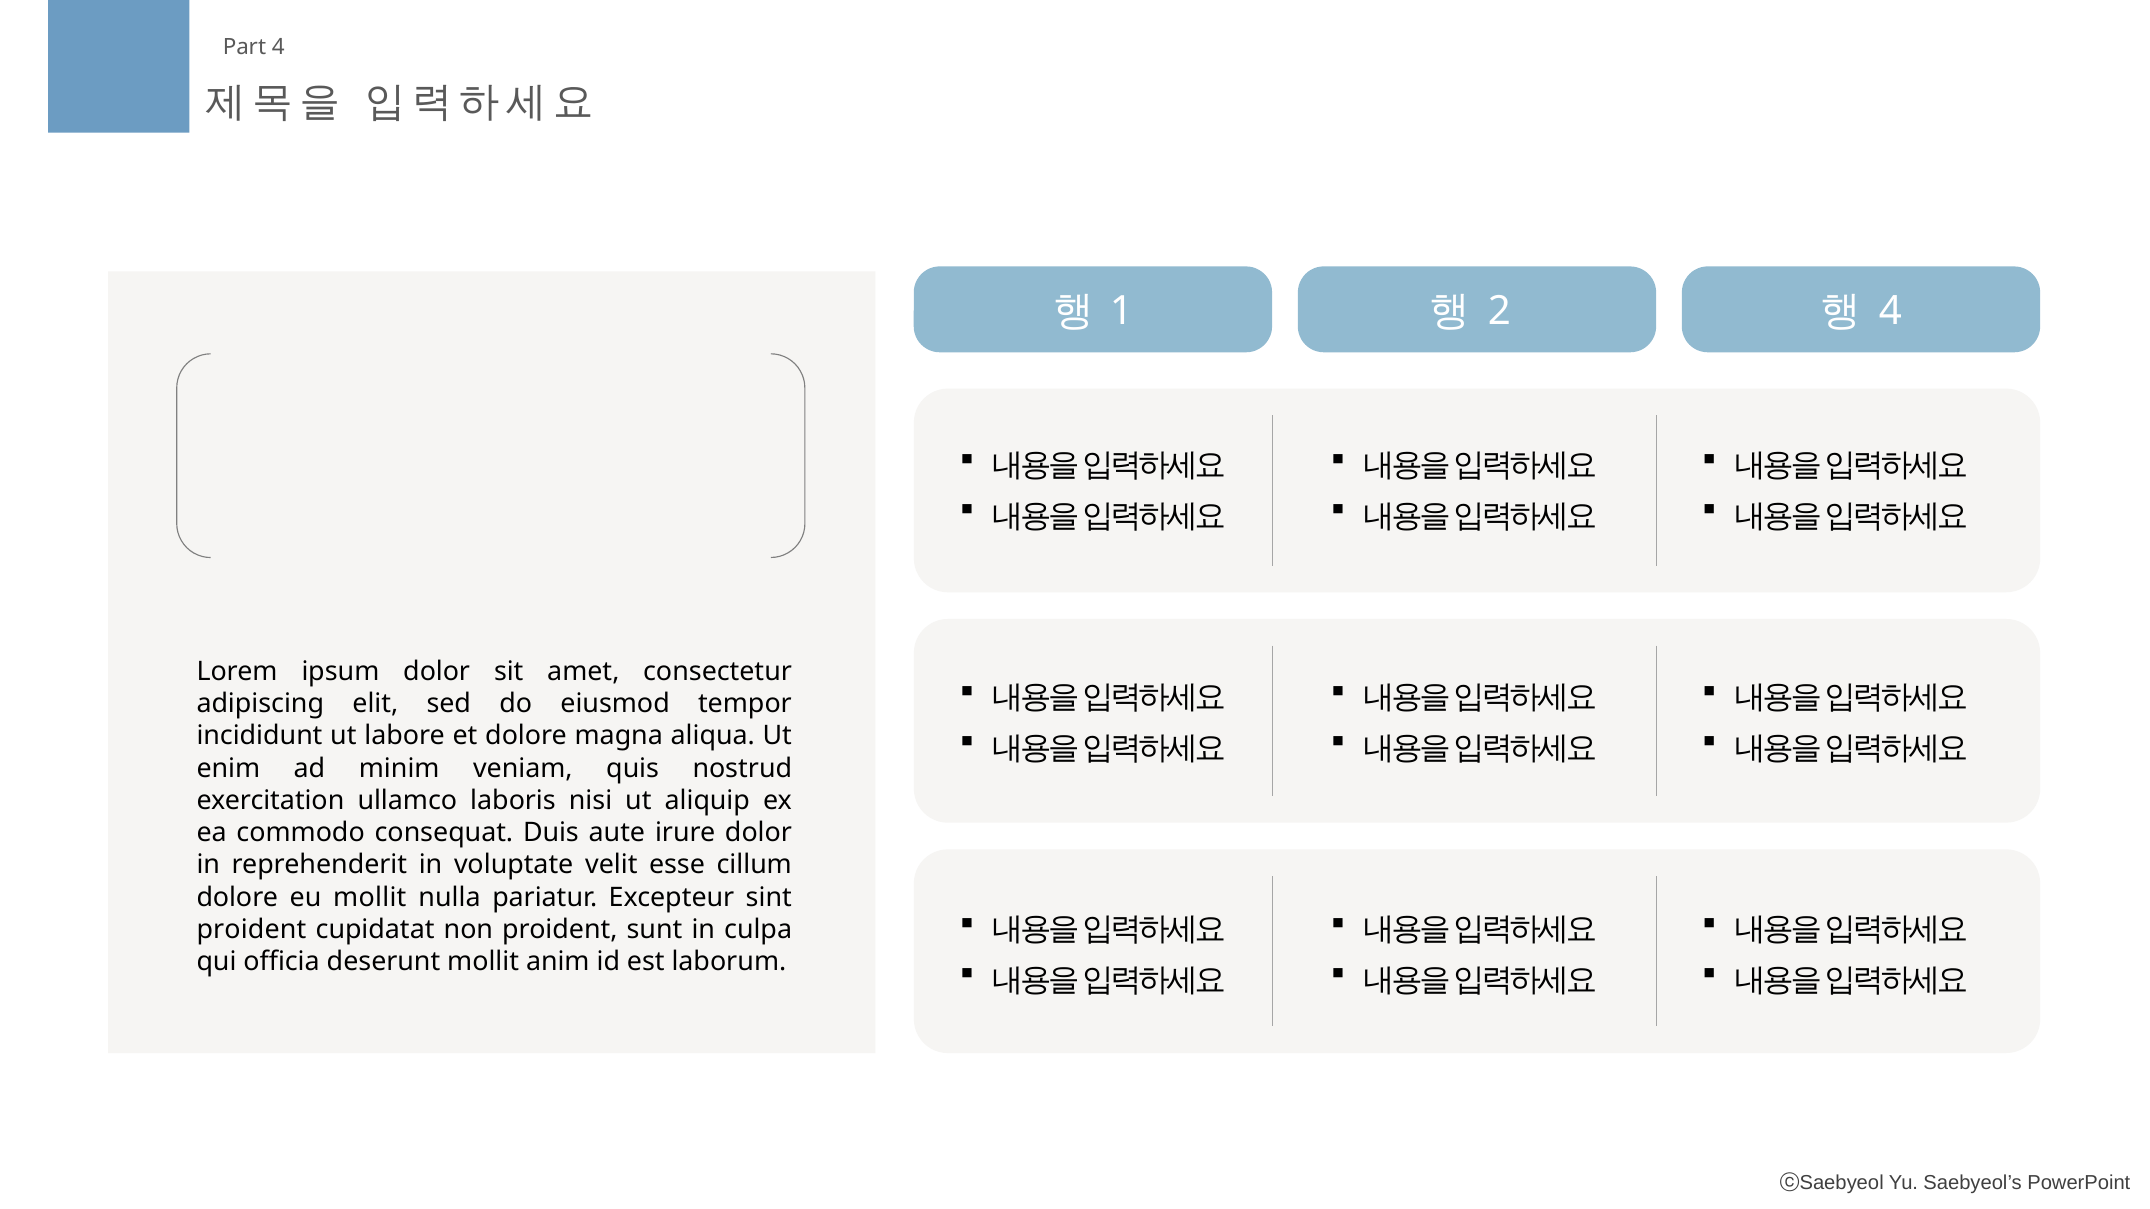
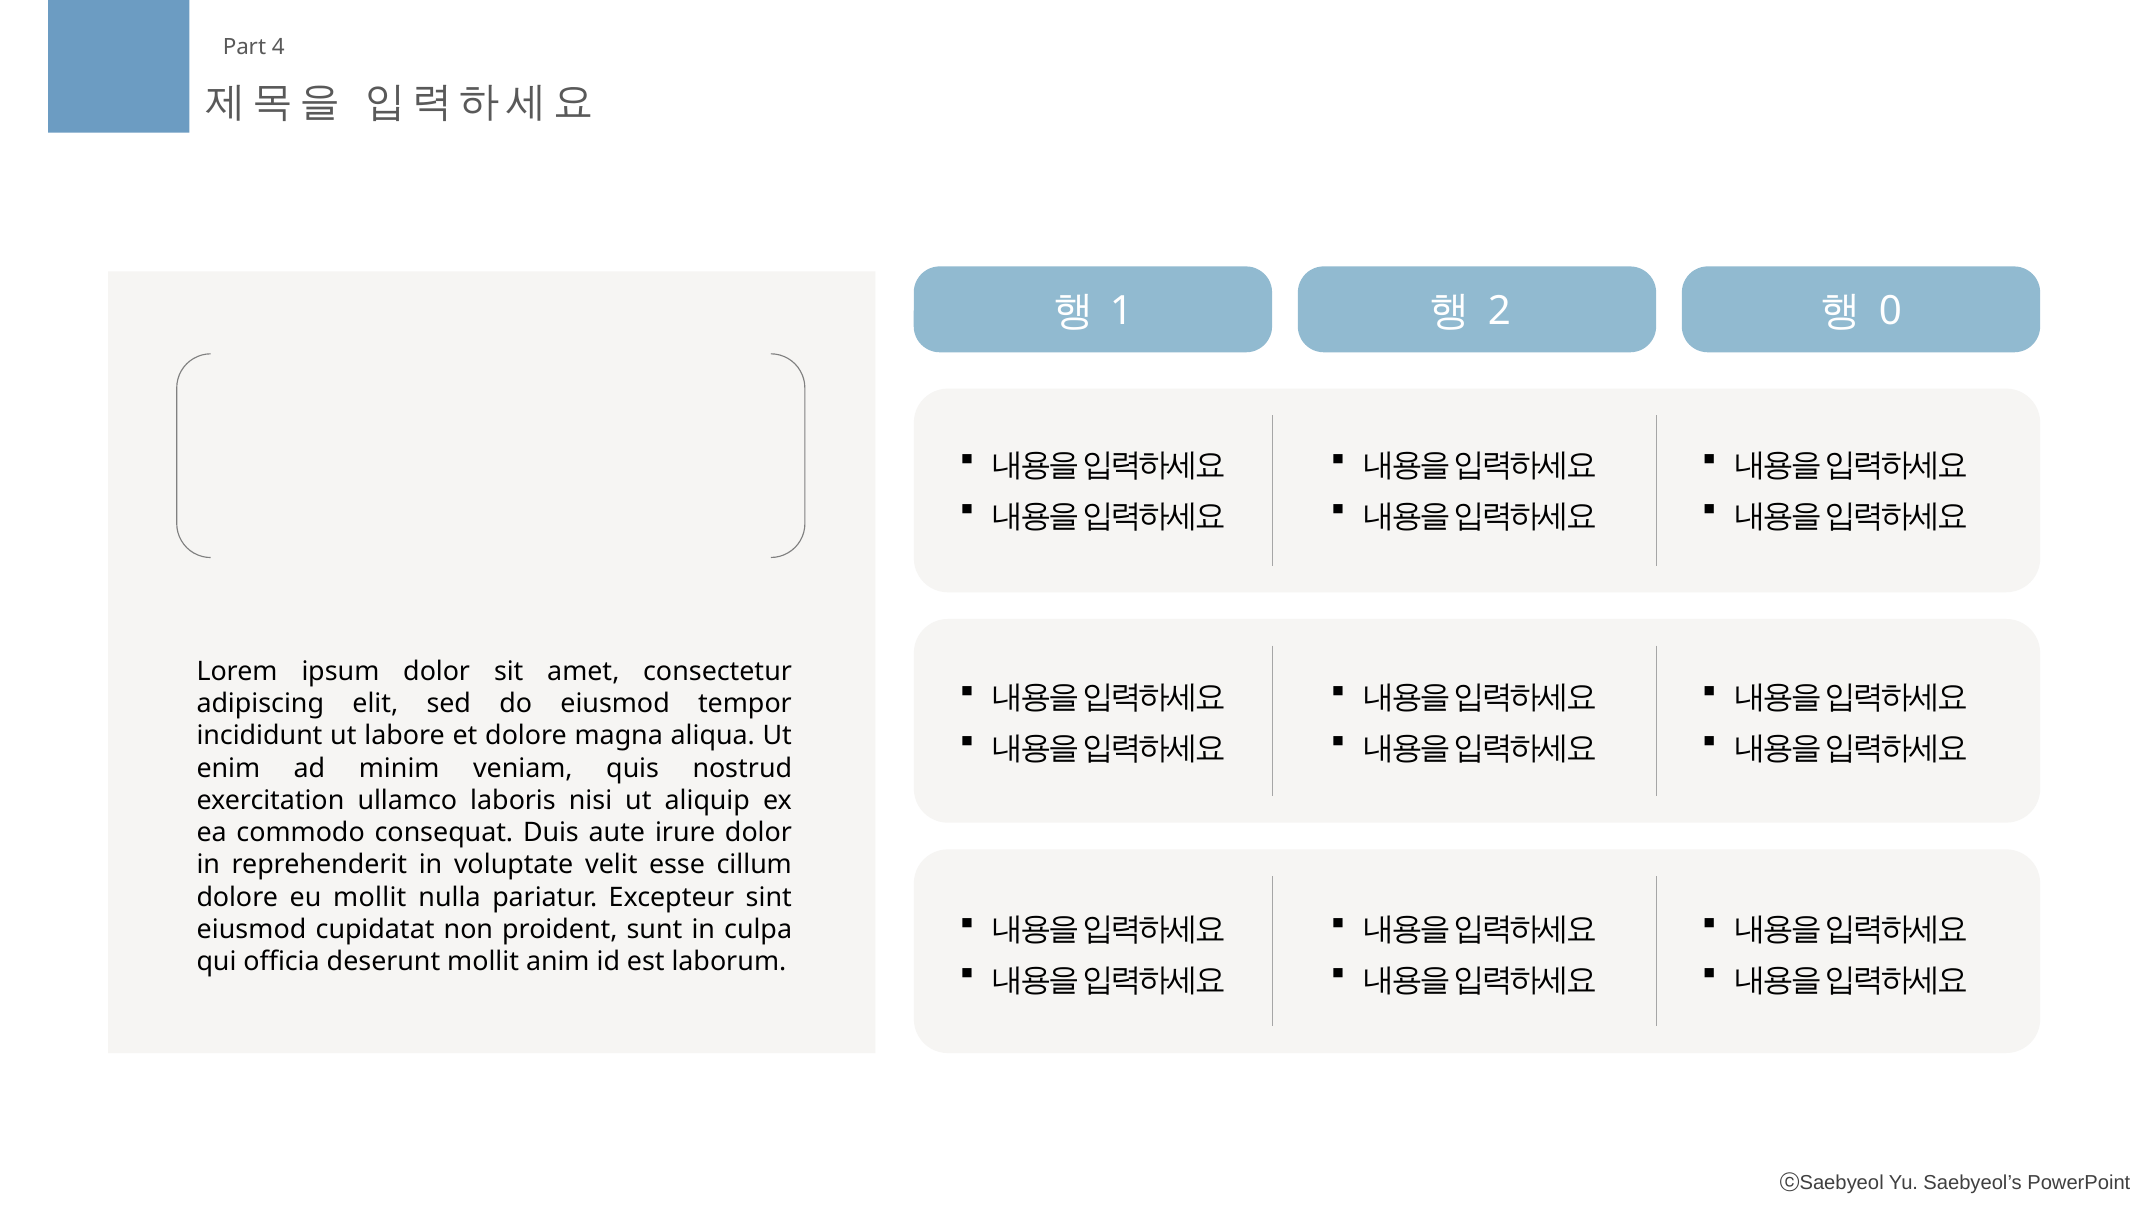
4 at (1890, 312): 4 -> 0
proident at (251, 930): proident -> eiusmod
